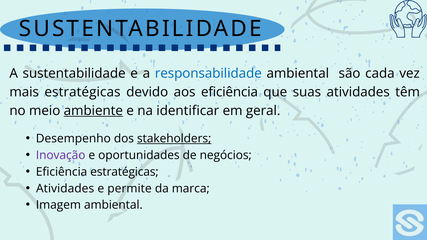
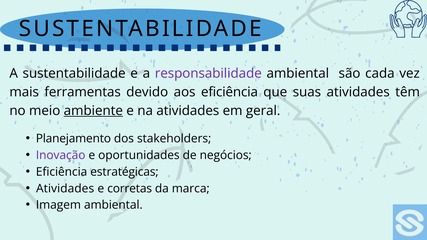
responsabilidade colour: blue -> purple
mais estratégicas: estratégicas -> ferramentas
na identificar: identificar -> atividades
Desempenho: Desempenho -> Planejamento
stakeholders underline: present -> none
permite: permite -> corretas
